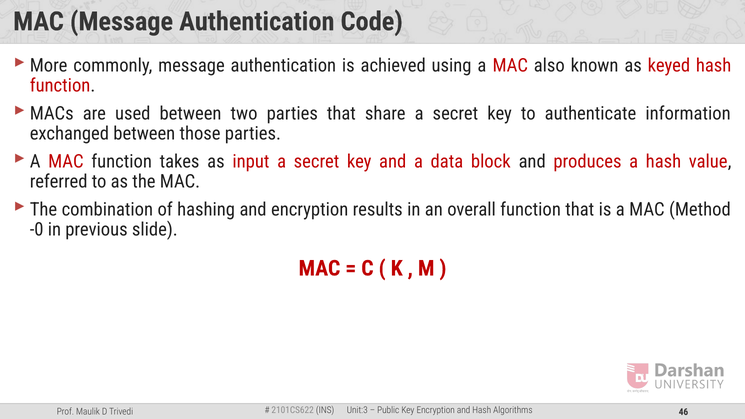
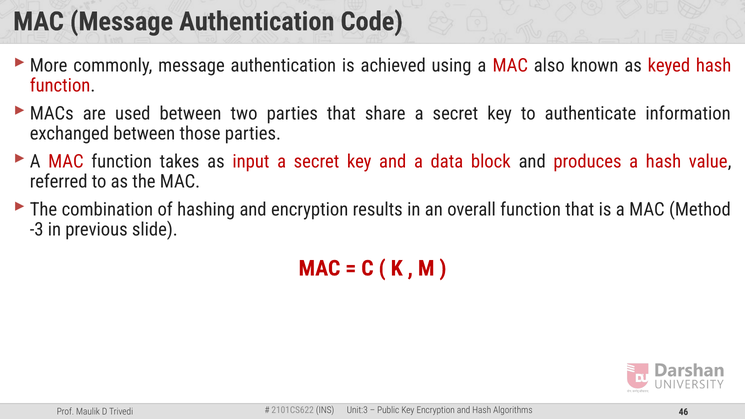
-0: -0 -> -3
